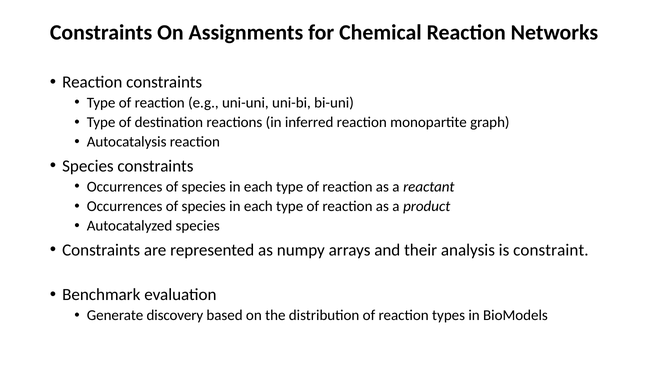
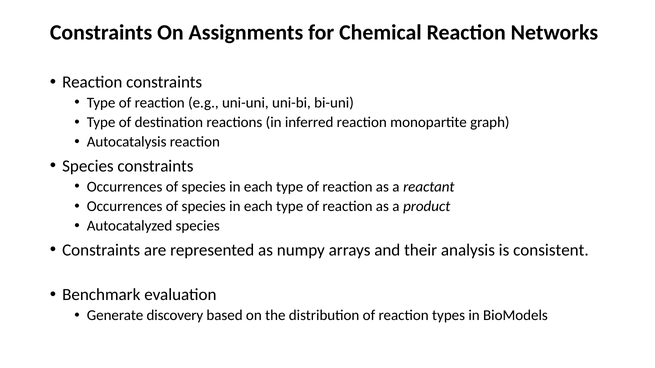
constraint: constraint -> consistent
